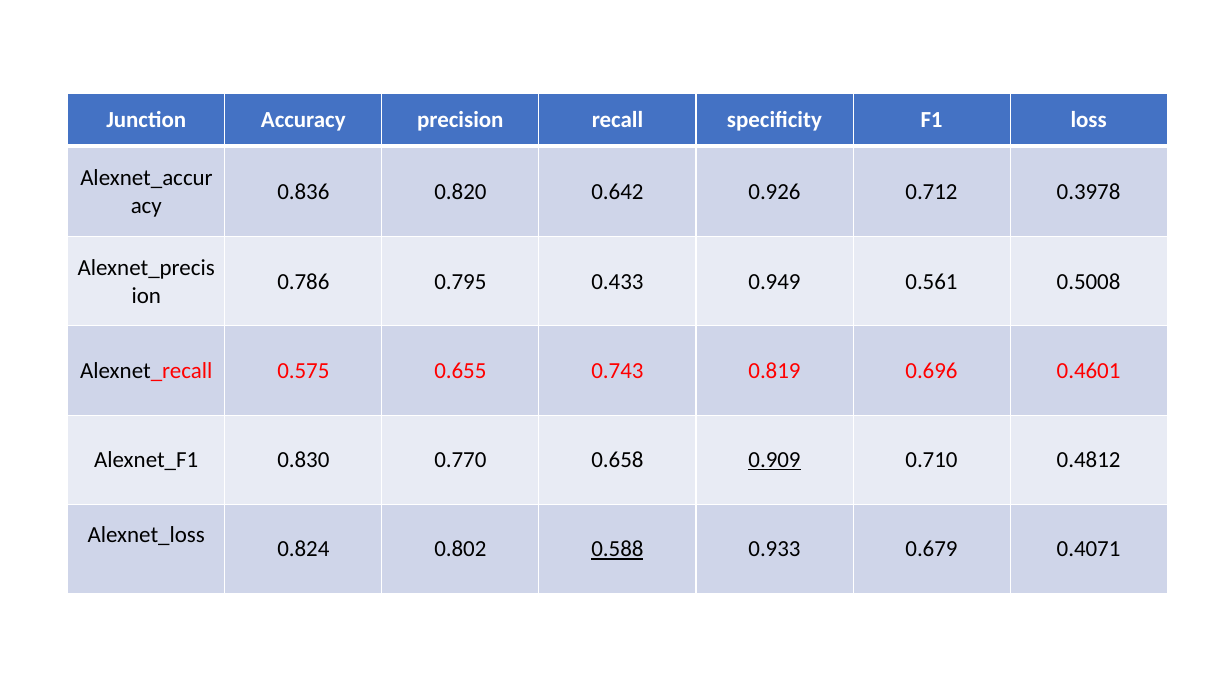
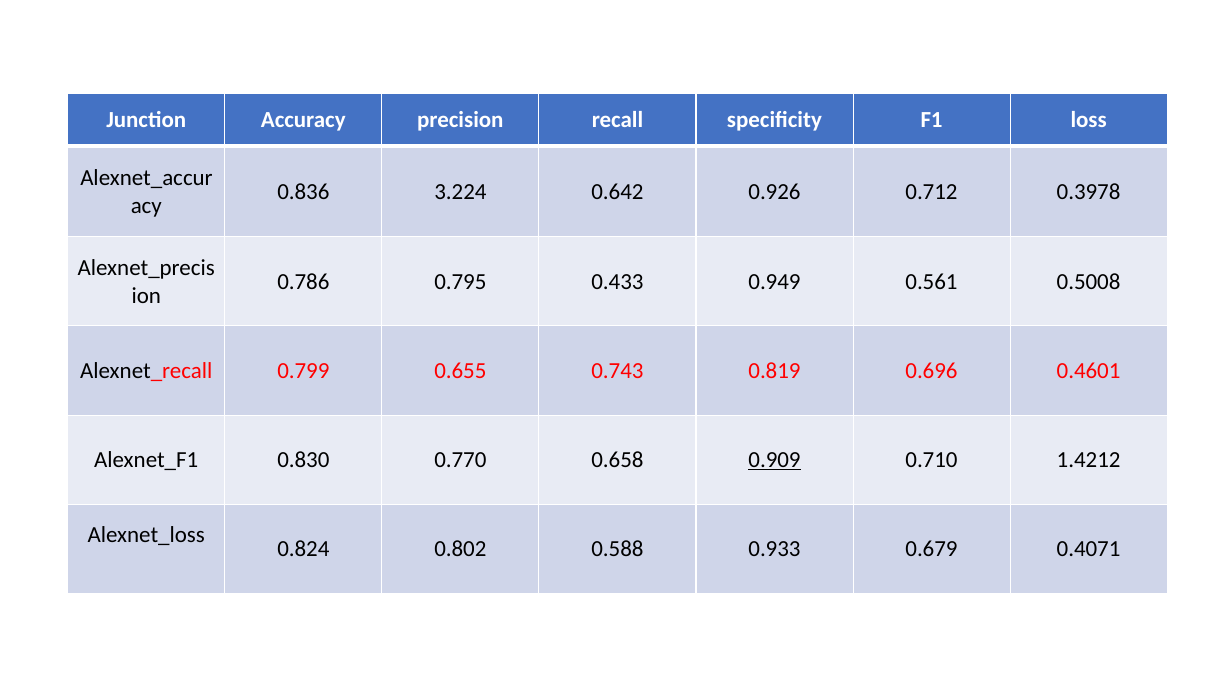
0.820: 0.820 -> 3.224
0.575: 0.575 -> 0.799
0.4812: 0.4812 -> 1.4212
0.588 underline: present -> none
